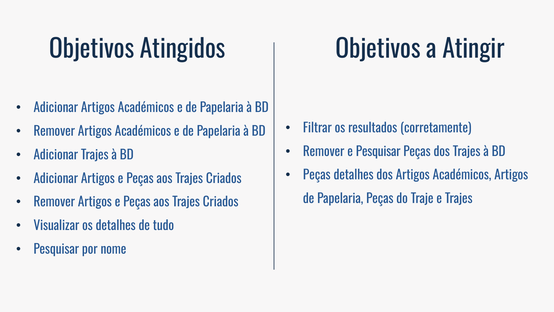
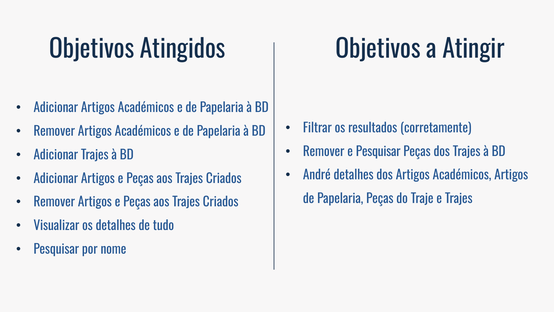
Peças at (317, 175): Peças -> André
